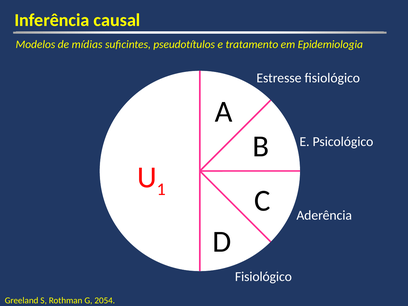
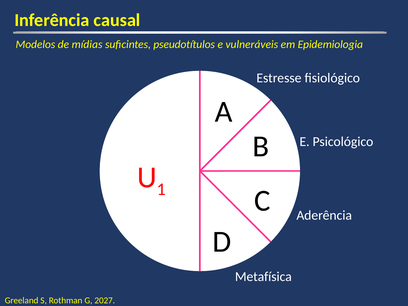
tratamento: tratamento -> vulneráveis
Fisiológico at (263, 277): Fisiológico -> Metafísica
2054: 2054 -> 2027
